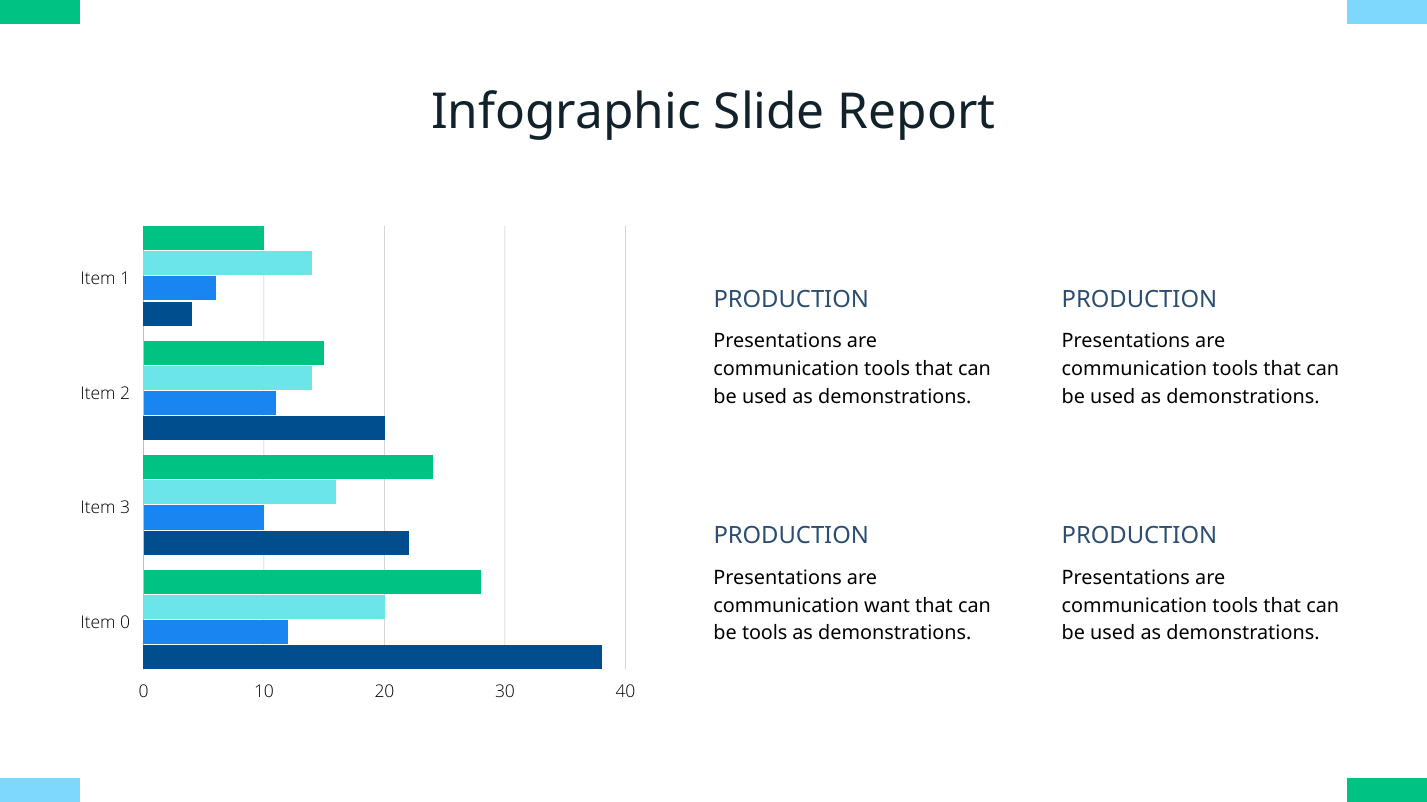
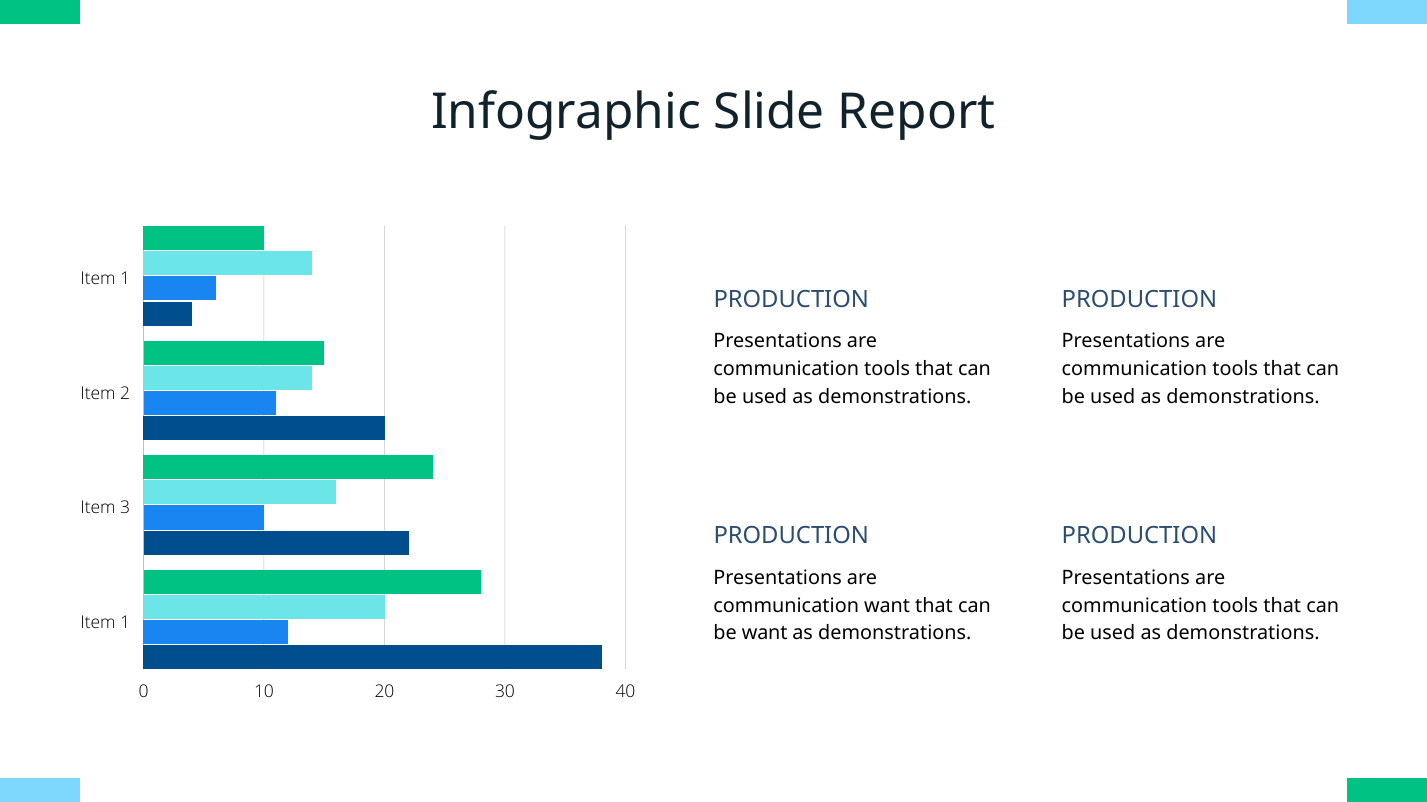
0 at (125, 623): 0 -> 1
be tools: tools -> want
